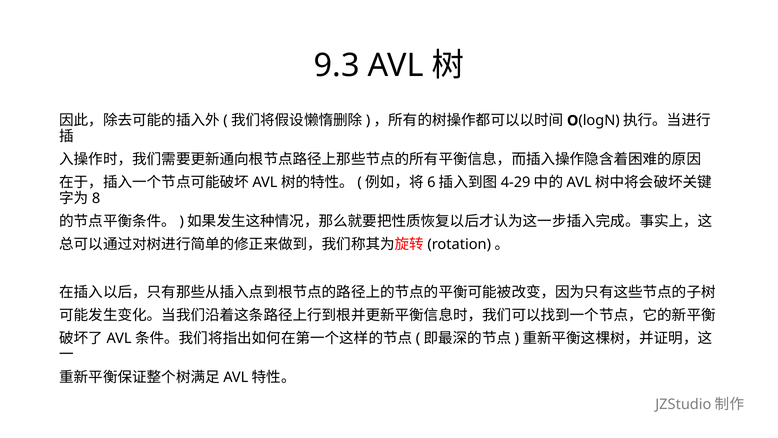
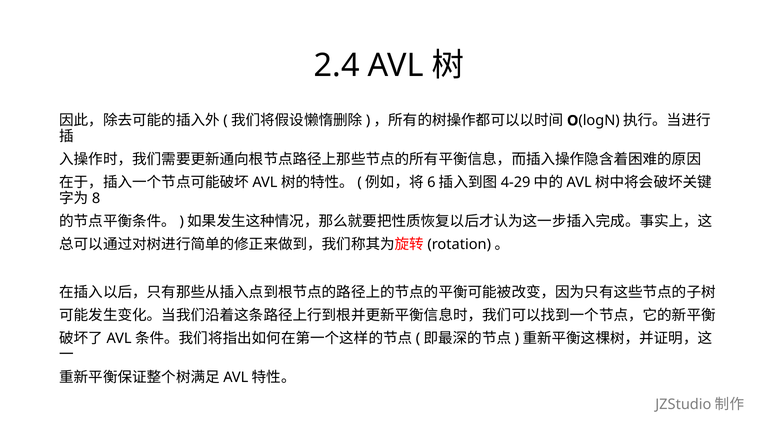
9.3: 9.3 -> 2.4
